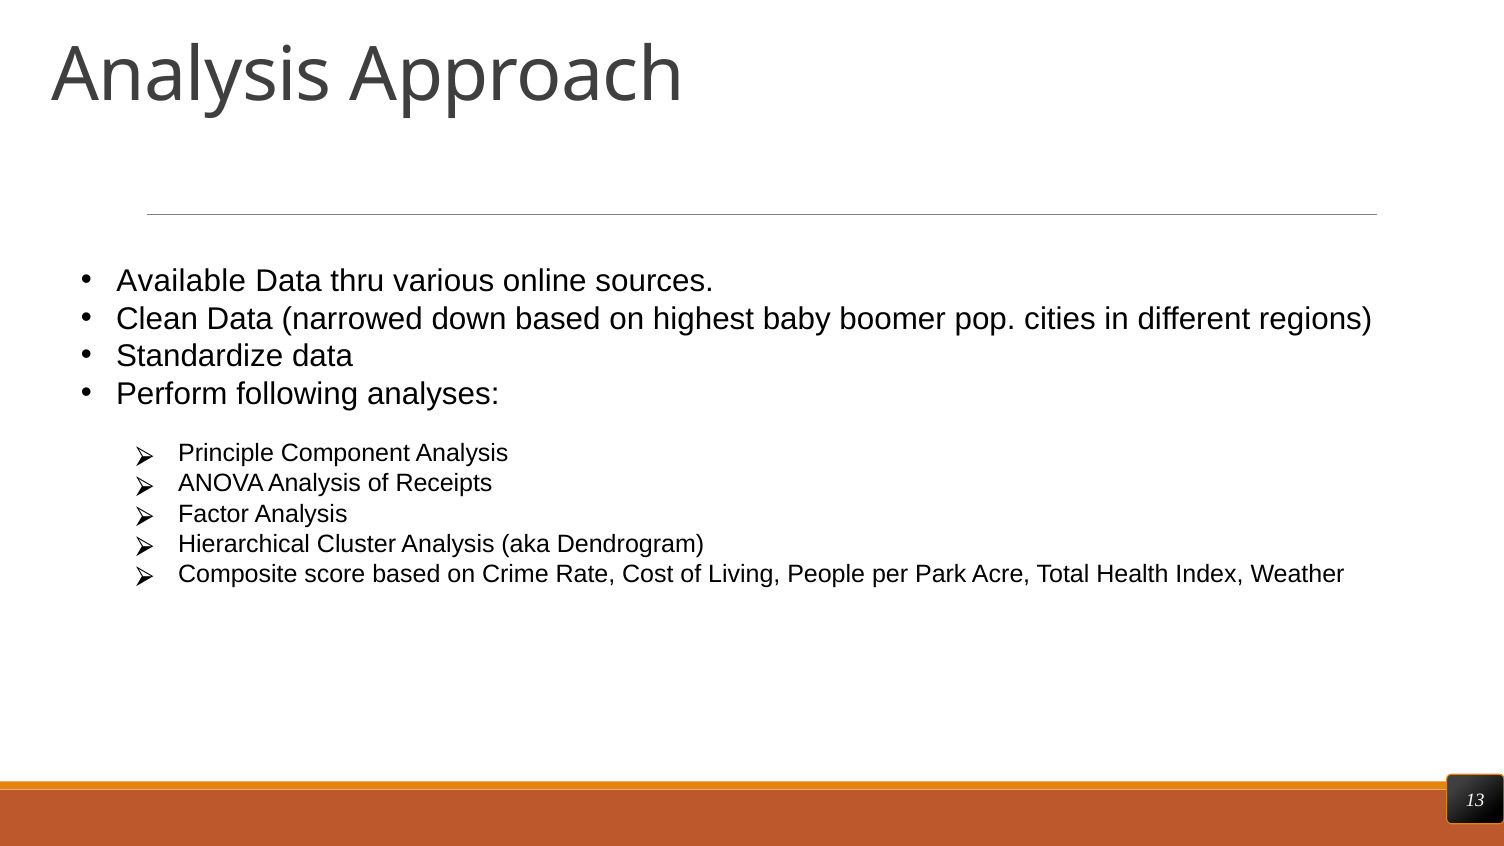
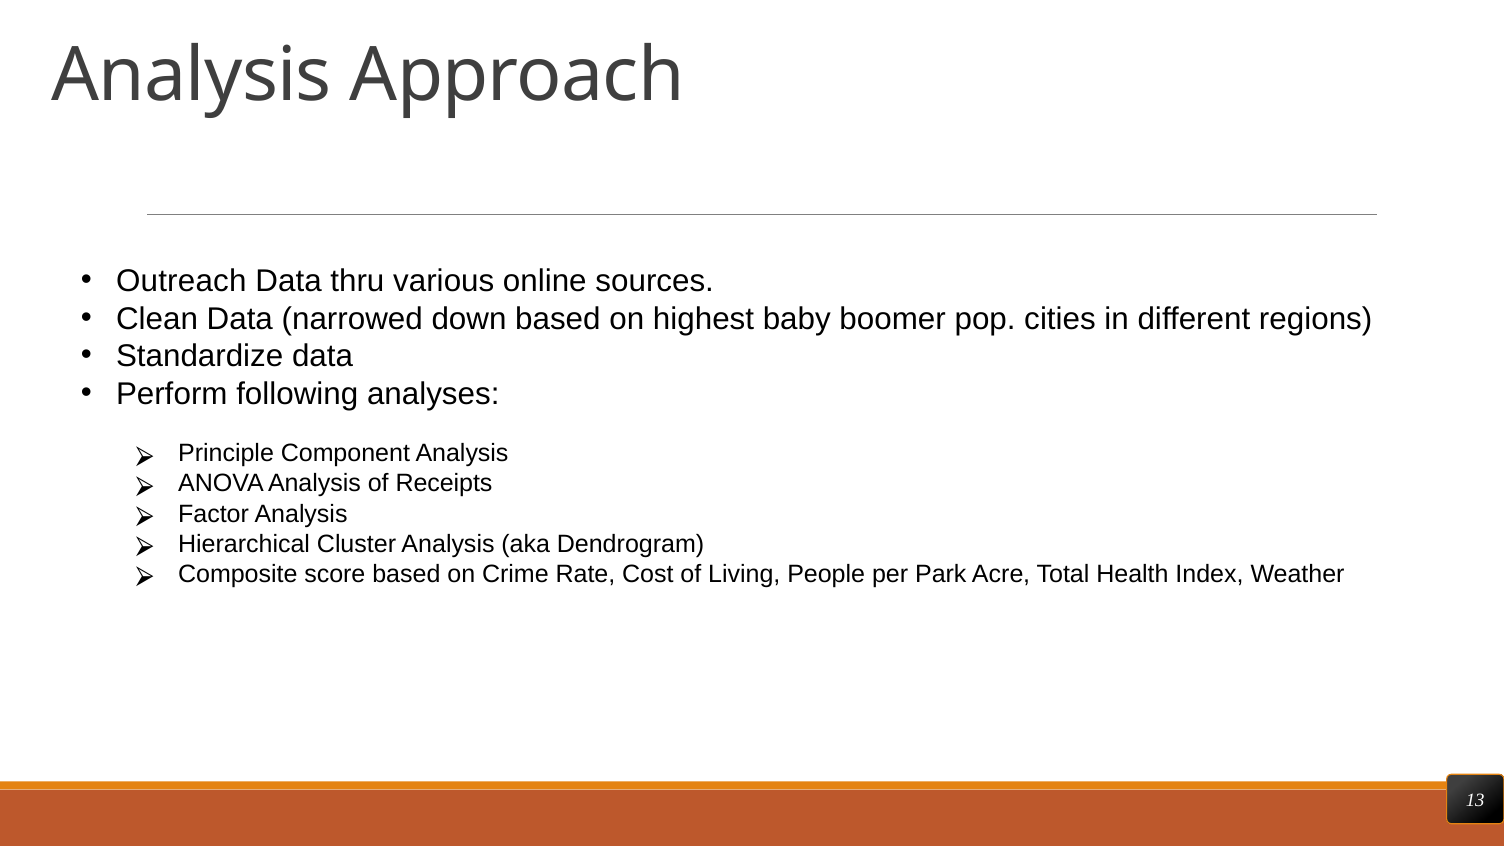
Available: Available -> Outreach
